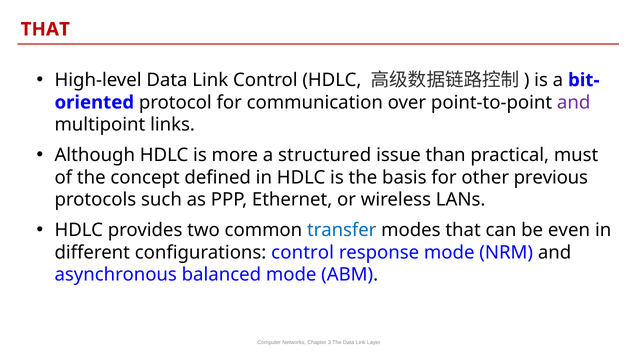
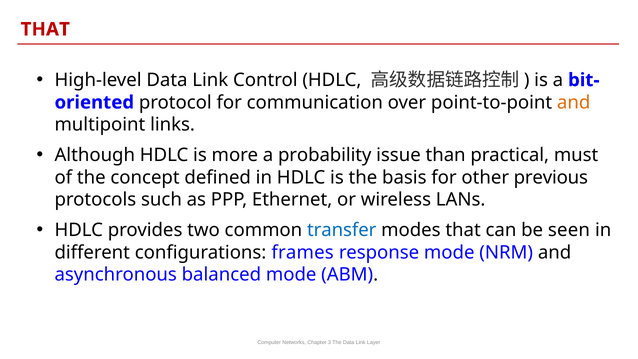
and at (574, 102) colour: purple -> orange
structured: structured -> probability
even: even -> seen
configurations control: control -> frames
